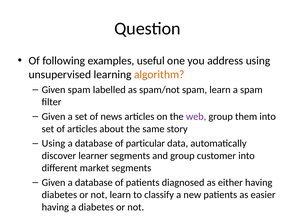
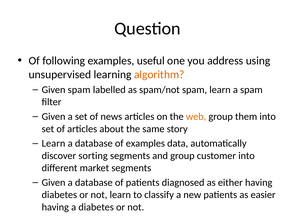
web colour: purple -> orange
Using at (53, 144): Using -> Learn
of particular: particular -> examples
learner: learner -> sorting
